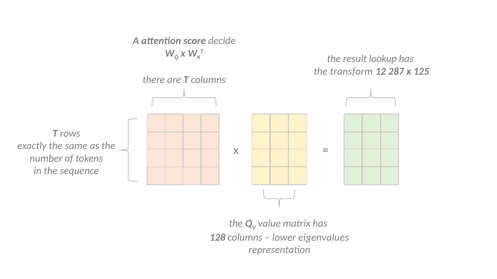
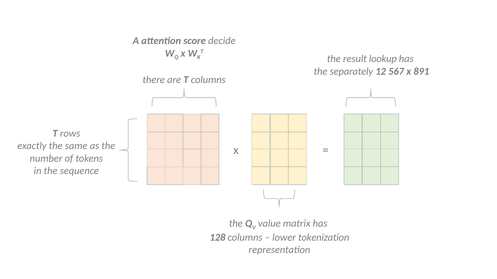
transform: transform -> separately
287: 287 -> 567
125: 125 -> 891
eigenvalues: eigenvalues -> tokenization
